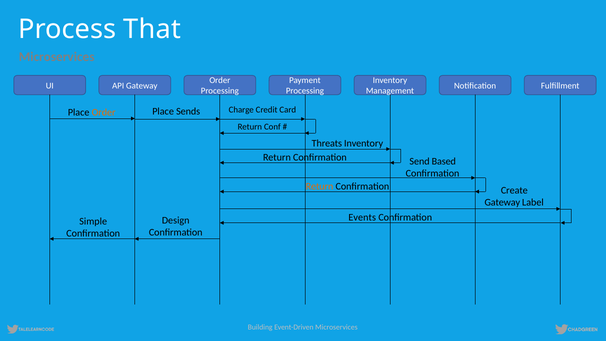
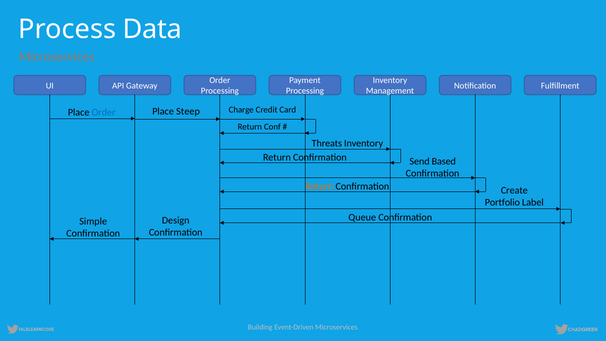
That: That -> Data
Order at (104, 112) colour: orange -> blue
Sends: Sends -> Steep
Gateway at (502, 202): Gateway -> Portfolio
Events: Events -> Queue
